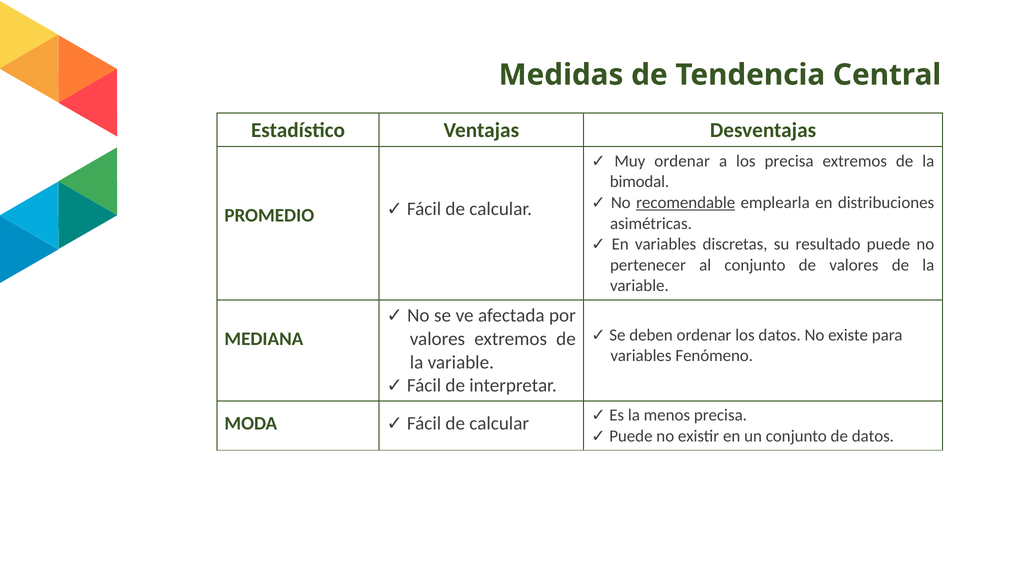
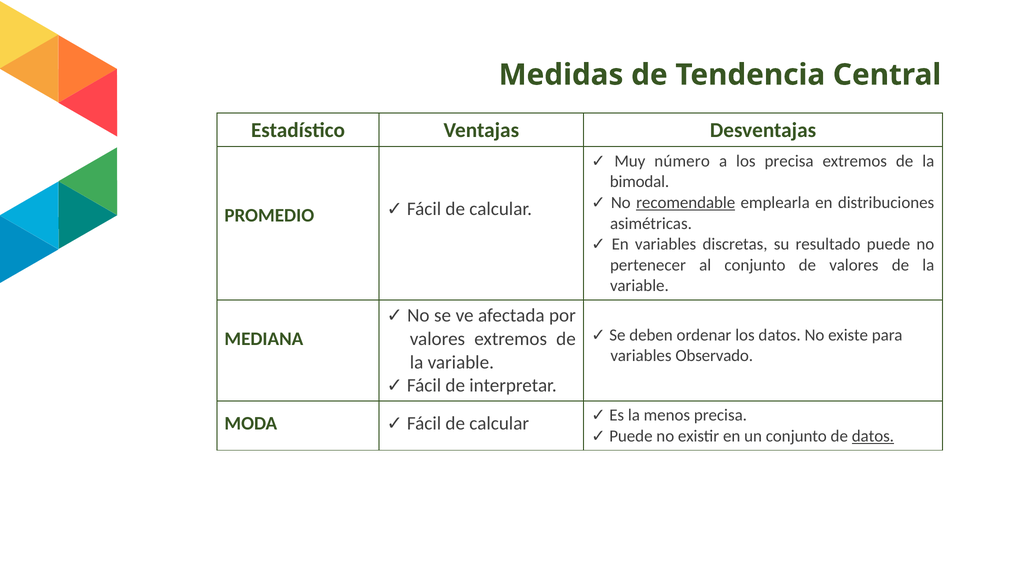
Muy ordenar: ordenar -> número
Fenómeno: Fenómeno -> Observado
datos at (873, 436) underline: none -> present
